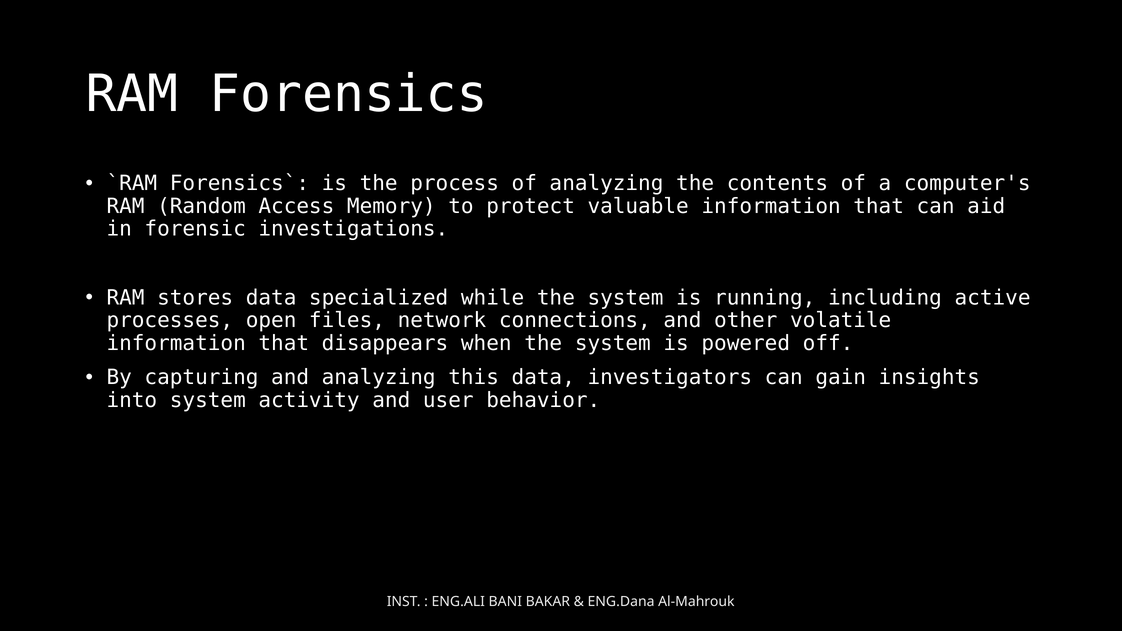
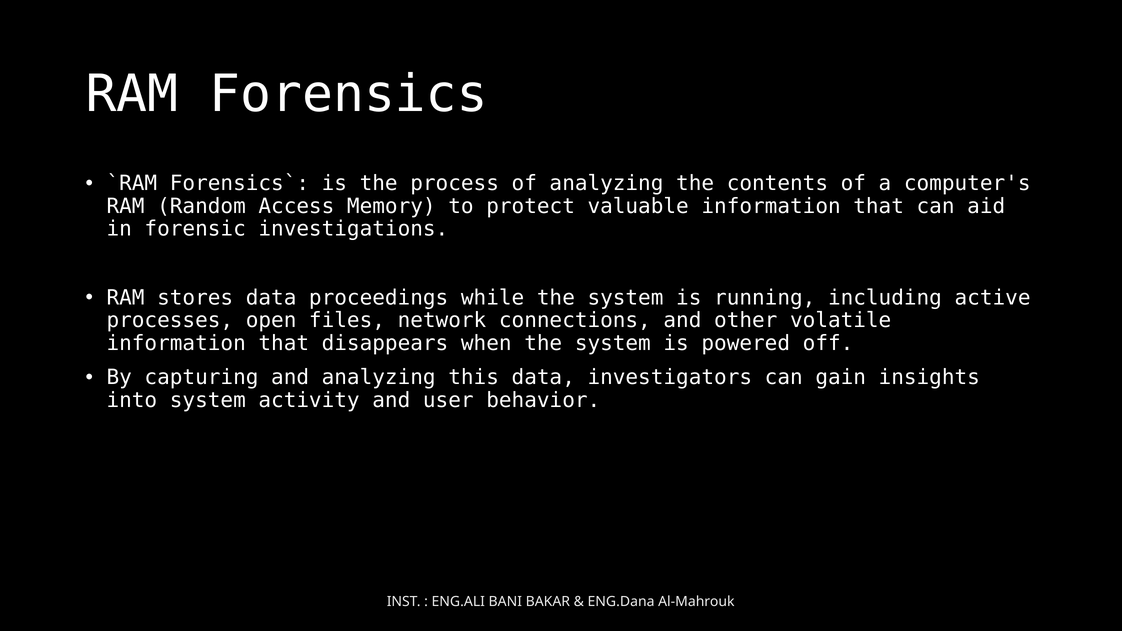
specialized: specialized -> proceedings
